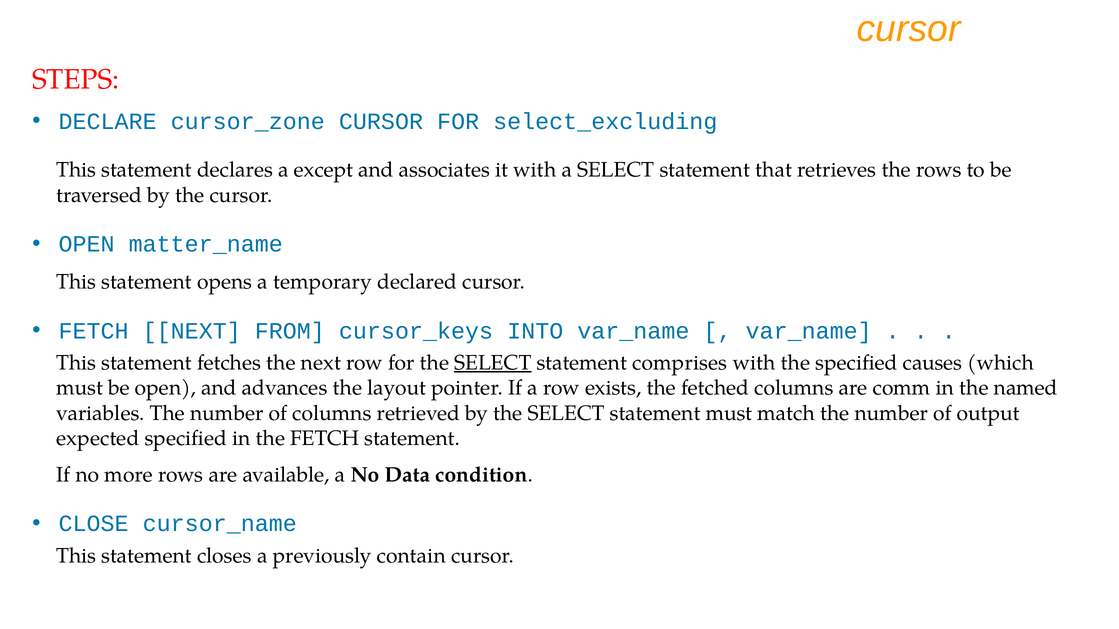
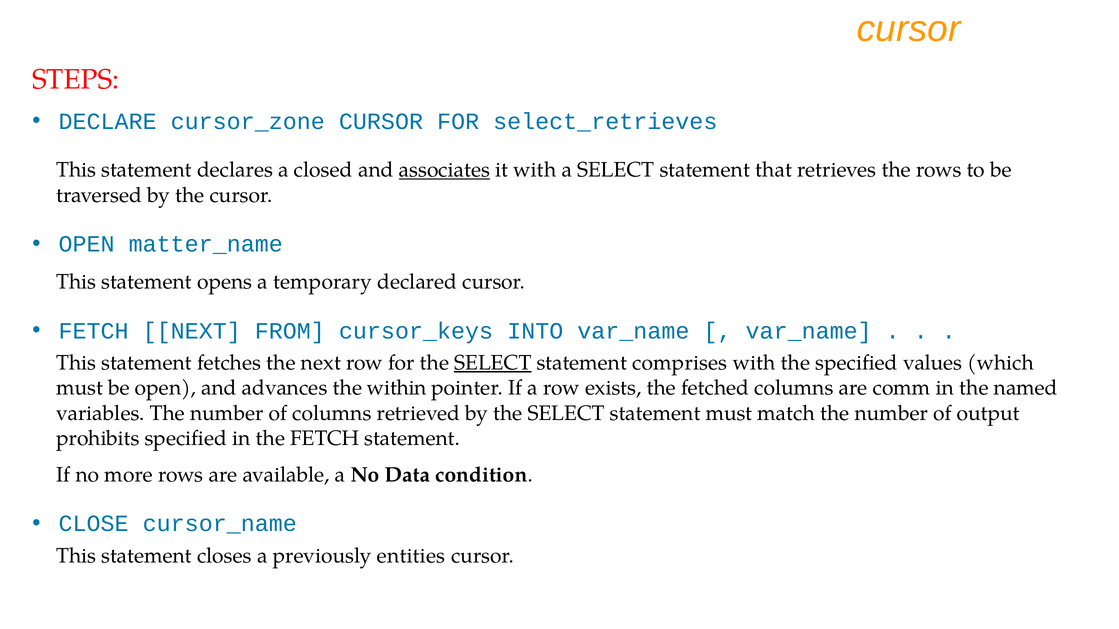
select_excluding: select_excluding -> select_retrieves
except: except -> closed
associates underline: none -> present
causes: causes -> values
layout: layout -> within
expected: expected -> prohibits
contain: contain -> entities
